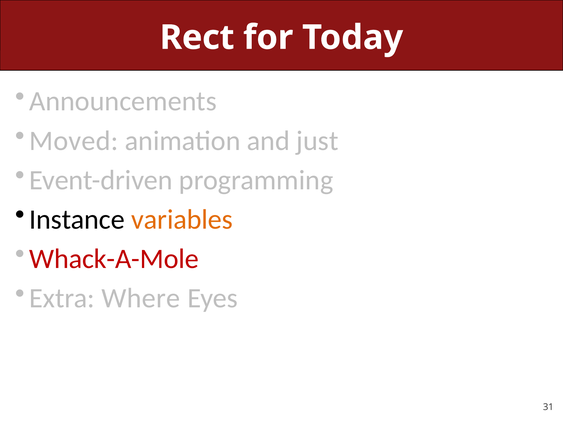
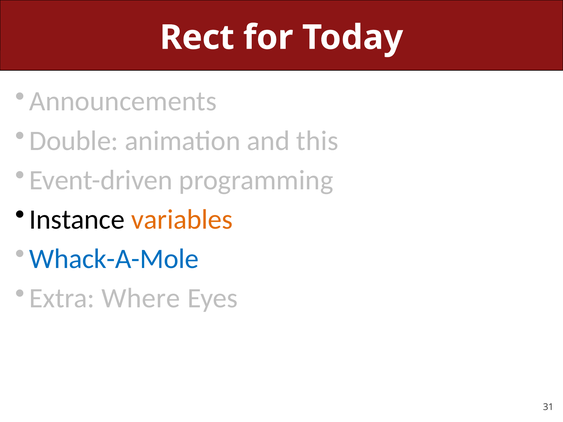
Moved: Moved -> Double
just: just -> this
Whack-A-Mole colour: red -> blue
